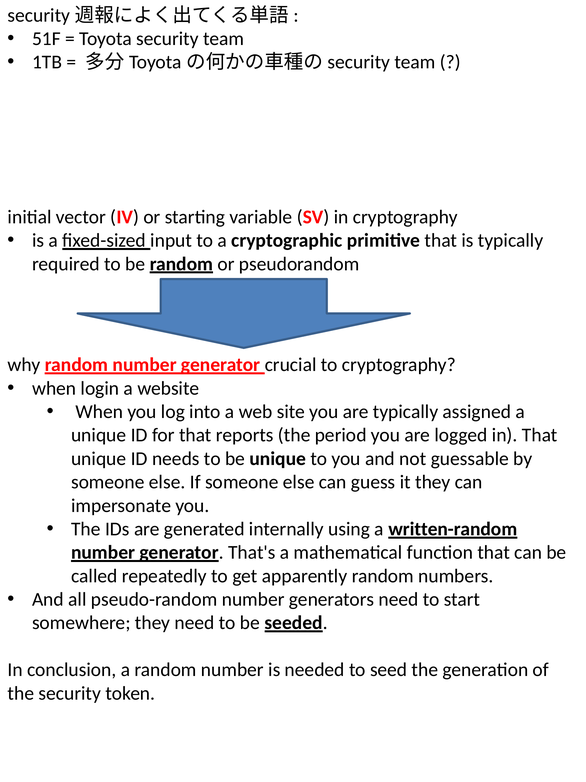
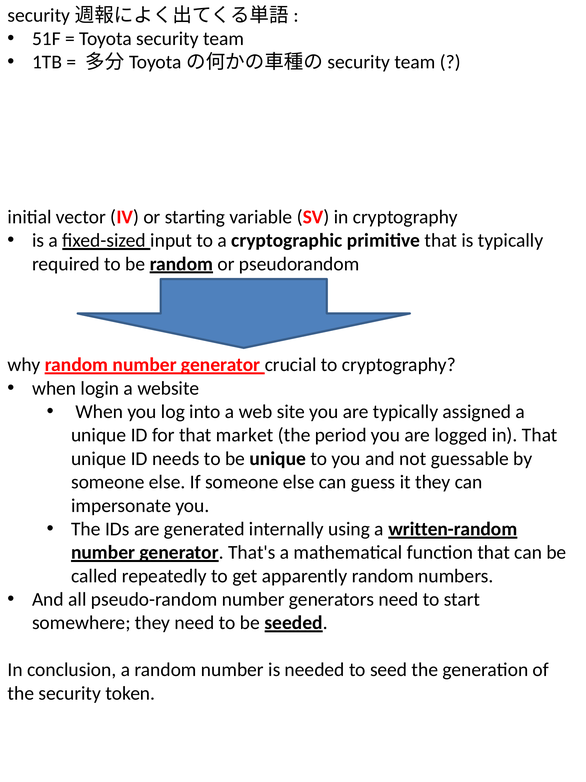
reports: reports -> market
